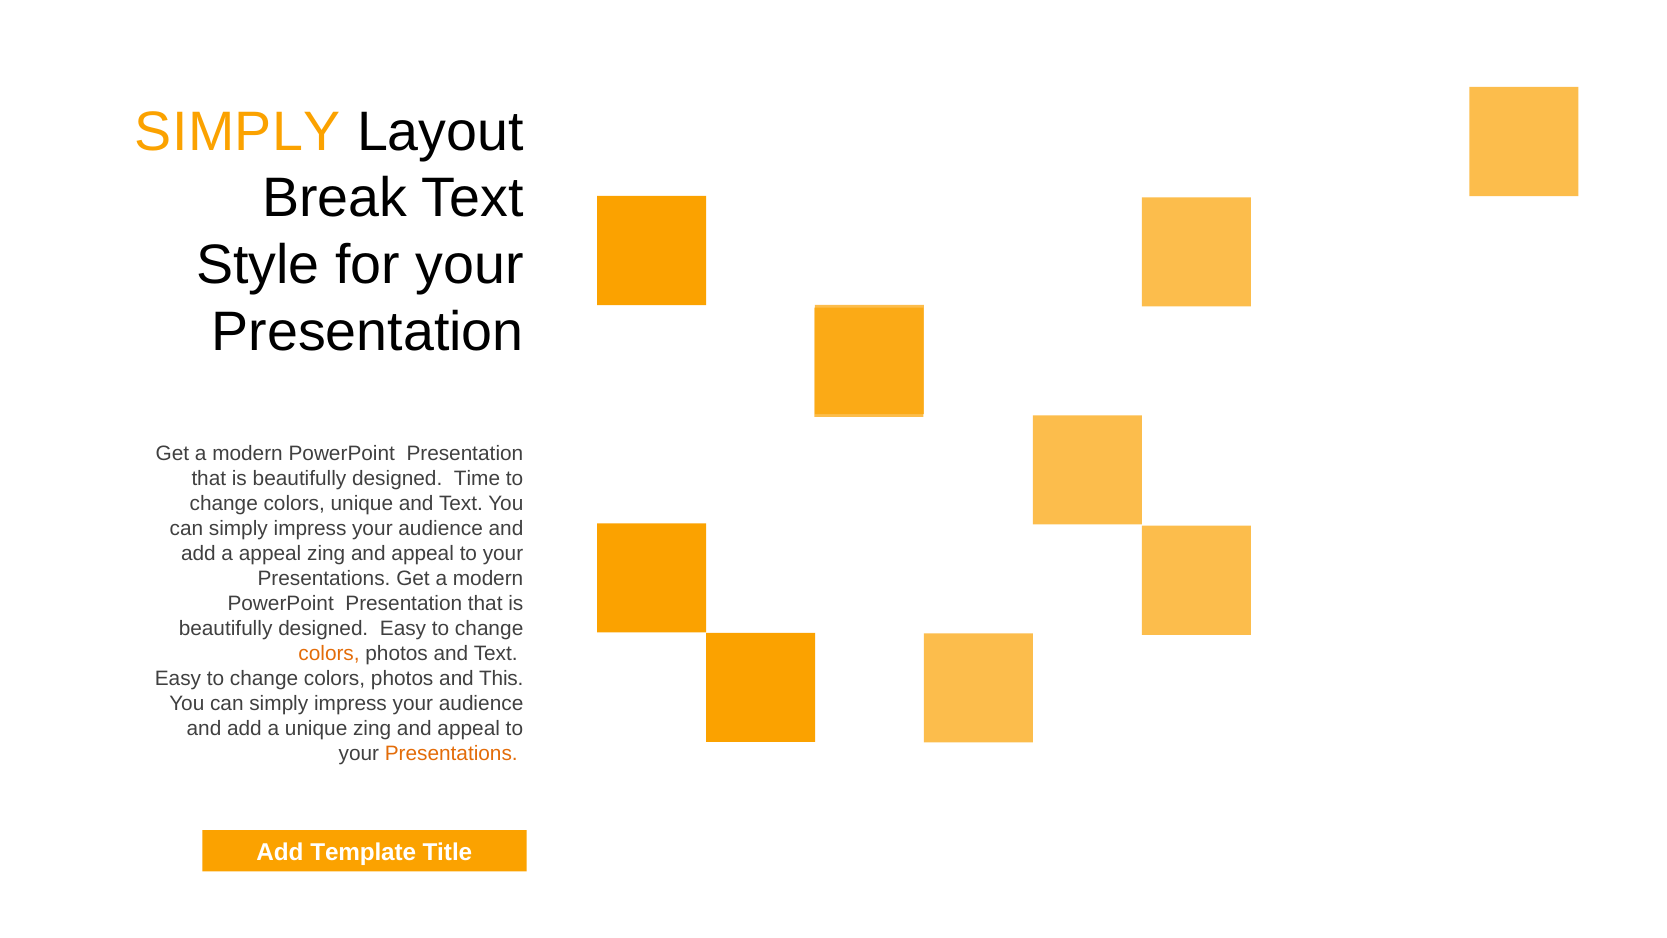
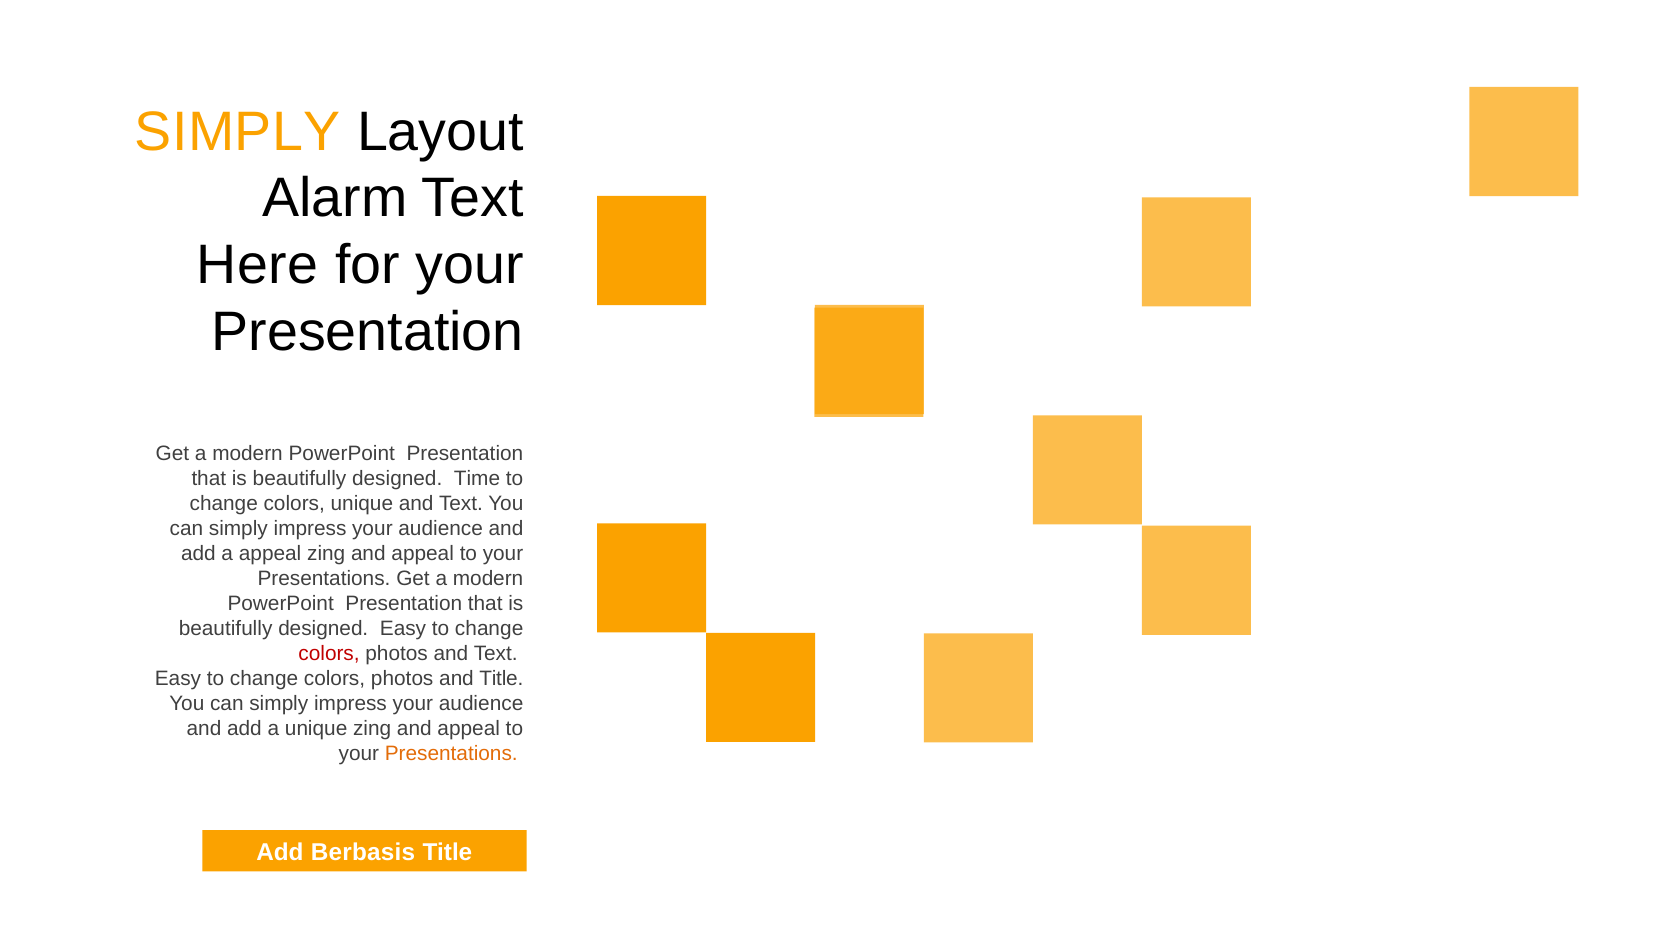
Break: Break -> Alarm
Style: Style -> Here
colors at (329, 653) colour: orange -> red
and This: This -> Title
Template: Template -> Berbasis
